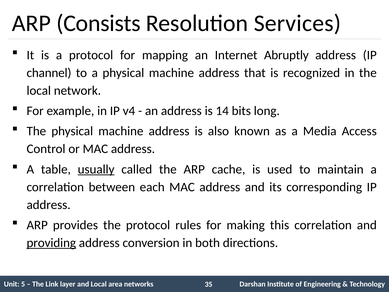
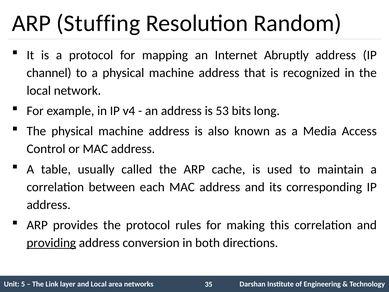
Consists: Consists -> Stuffing
Services: Services -> Random
14: 14 -> 53
usually underline: present -> none
